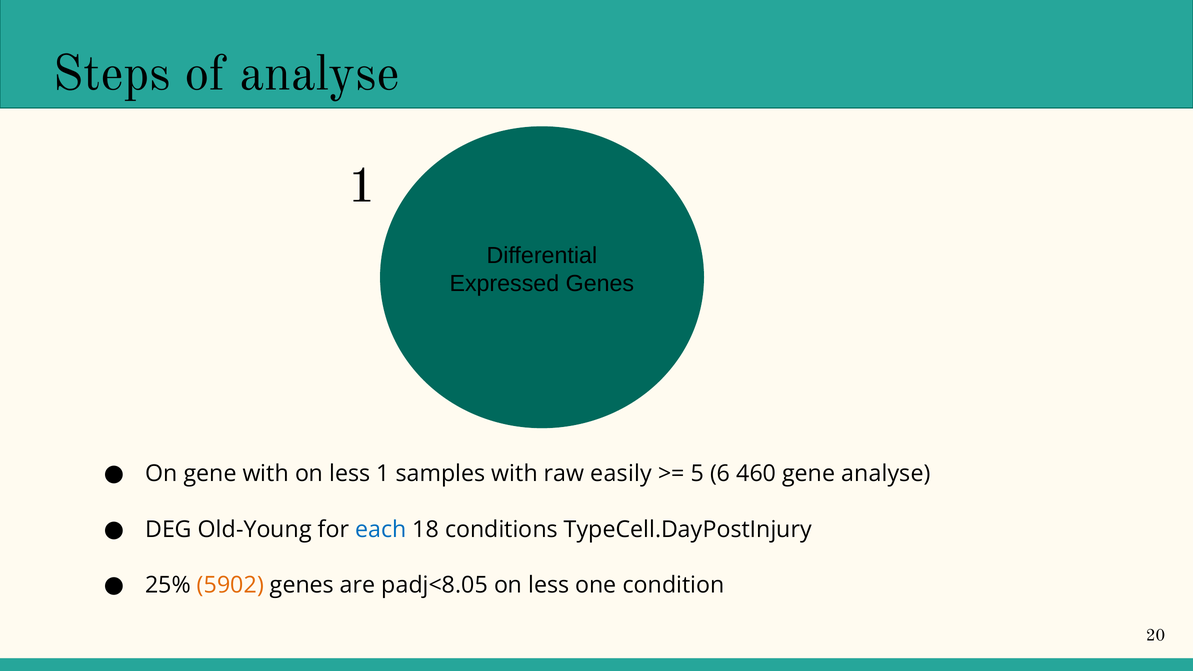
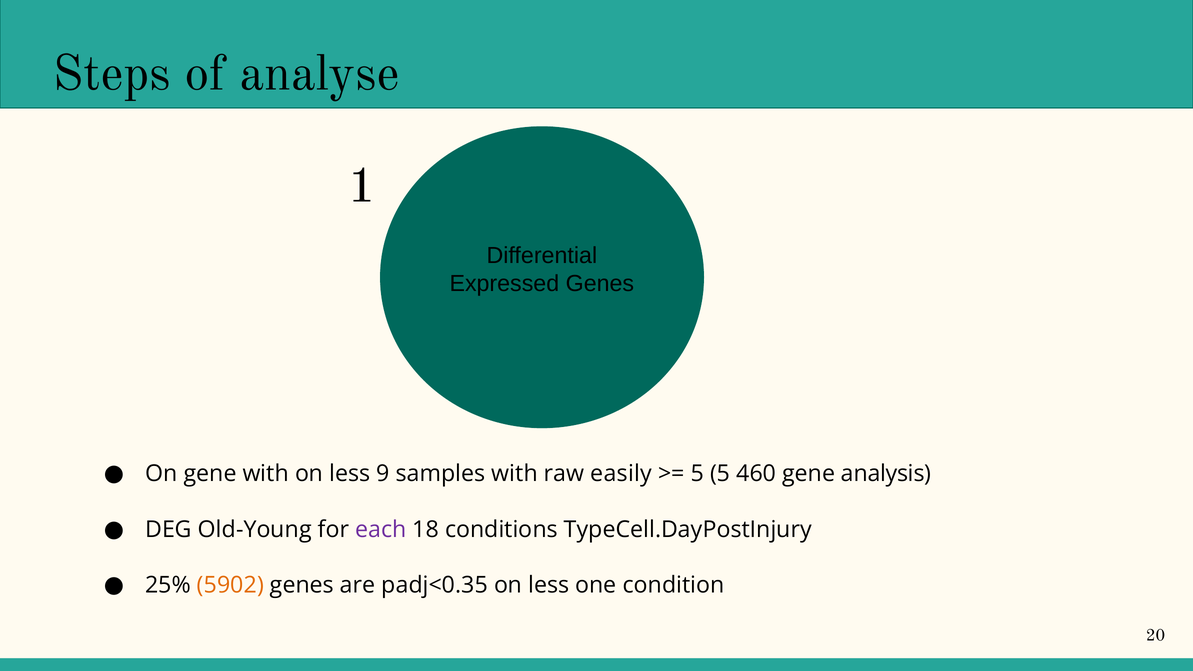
less 1: 1 -> 9
5 6: 6 -> 5
gene analyse: analyse -> analysis
each colour: blue -> purple
padj<8.05: padj<8.05 -> padj<0.35
